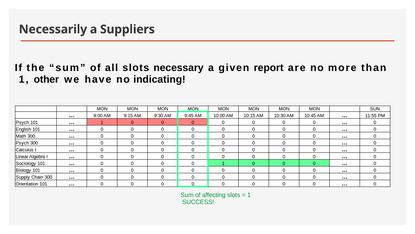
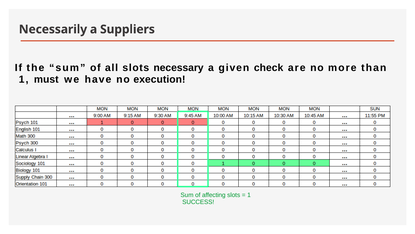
report: report -> check
other: other -> must
indicating: indicating -> execution
